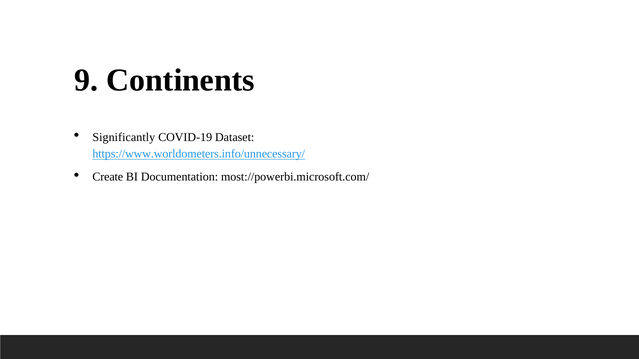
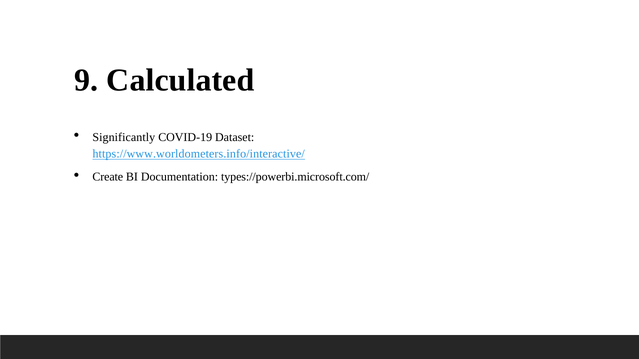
Continents: Continents -> Calculated
https://www.worldometers.info/unnecessary/: https://www.worldometers.info/unnecessary/ -> https://www.worldometers.info/interactive/
most://powerbi.microsoft.com/: most://powerbi.microsoft.com/ -> types://powerbi.microsoft.com/
